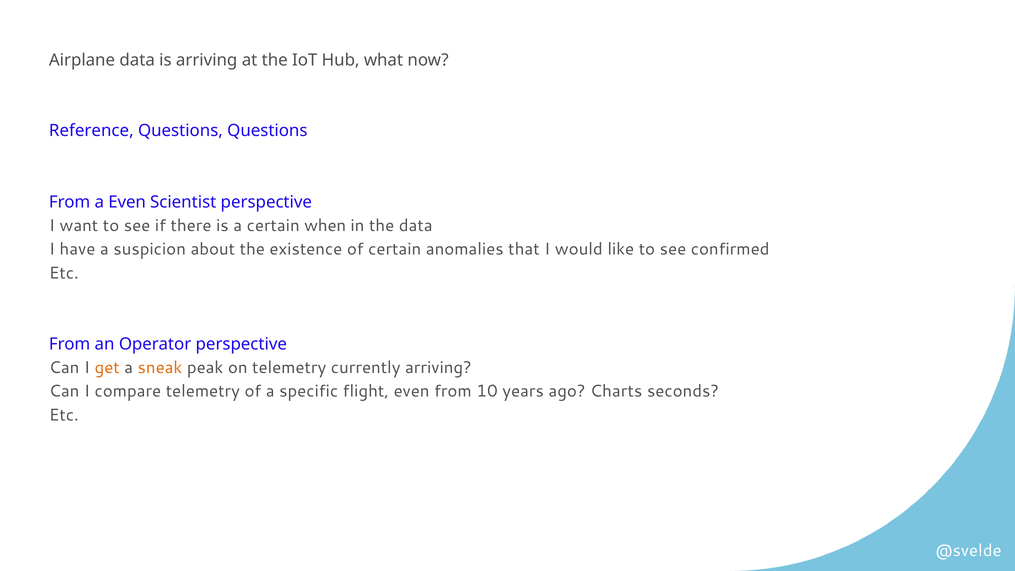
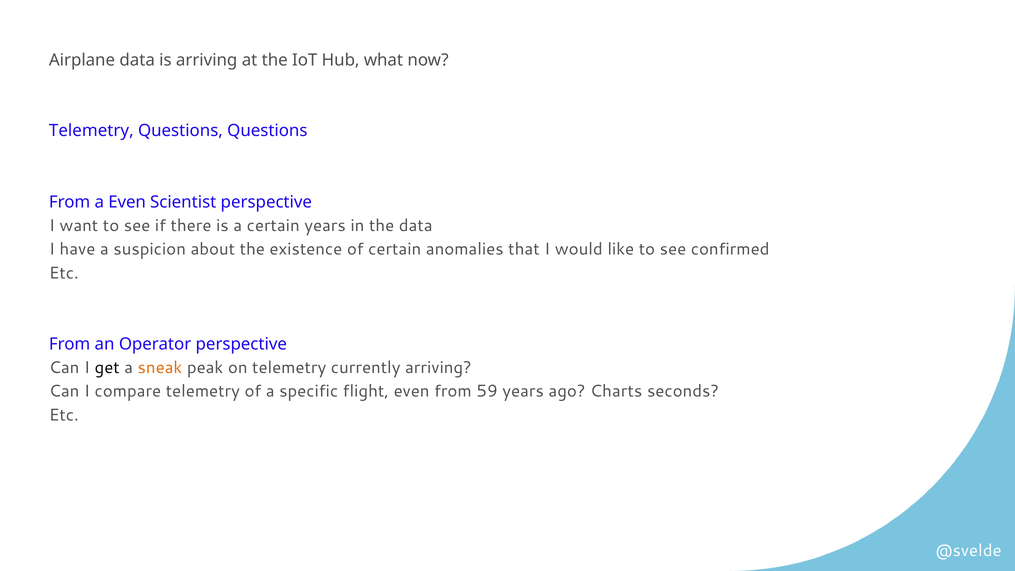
Reference at (91, 131): Reference -> Telemetry
certain when: when -> years
get colour: orange -> black
10: 10 -> 59
